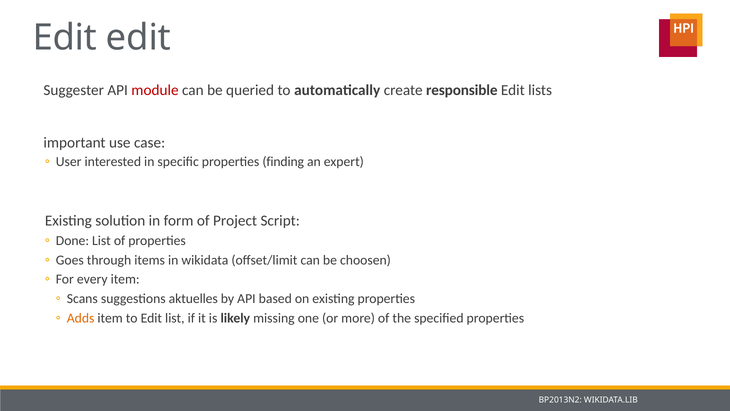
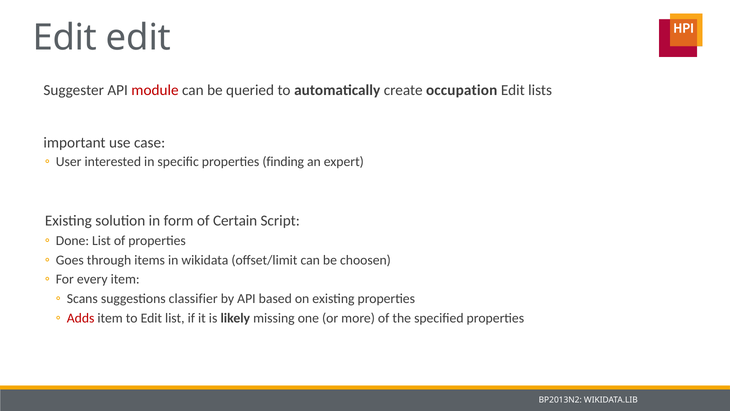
responsible: responsible -> occupation
Project: Project -> Certain
aktuelles: aktuelles -> classifier
Adds colour: orange -> red
